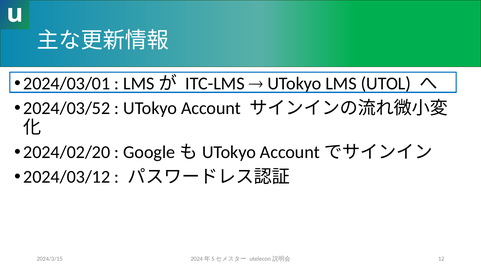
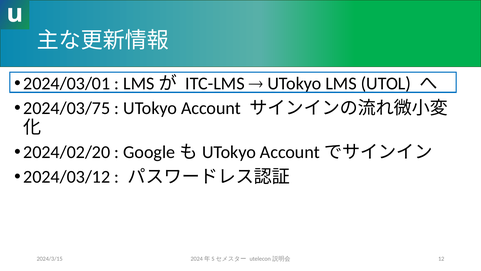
2024/03/52: 2024/03/52 -> 2024/03/75
